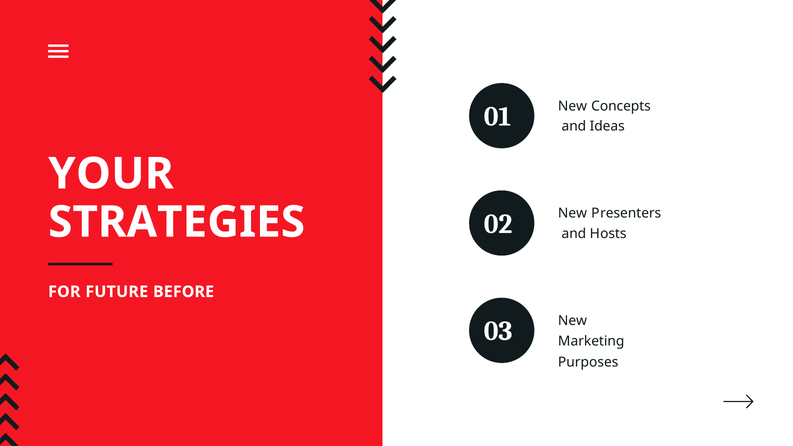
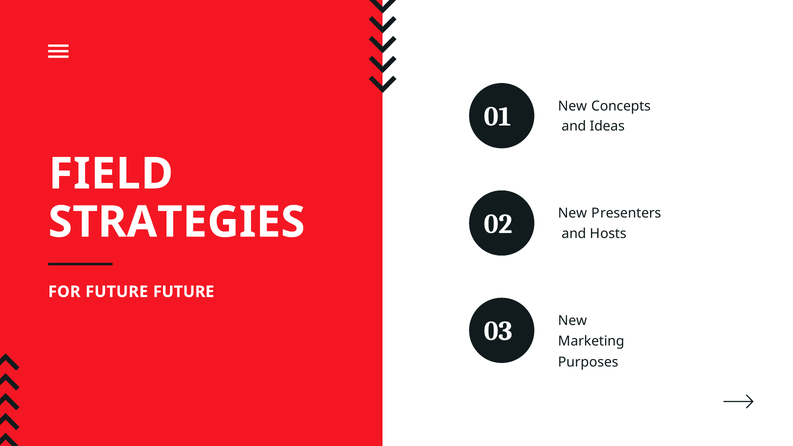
YOUR: YOUR -> FIELD
FUTURE BEFORE: BEFORE -> FUTURE
